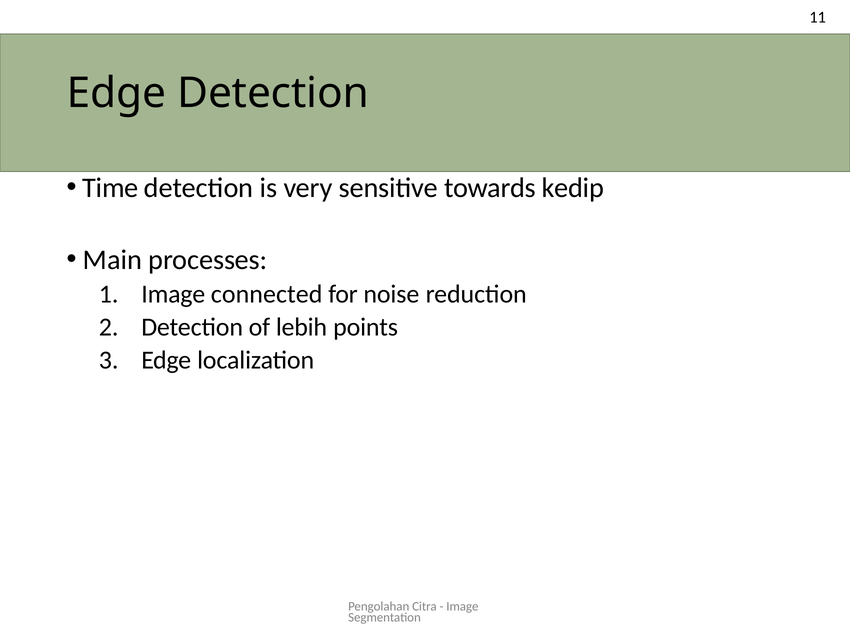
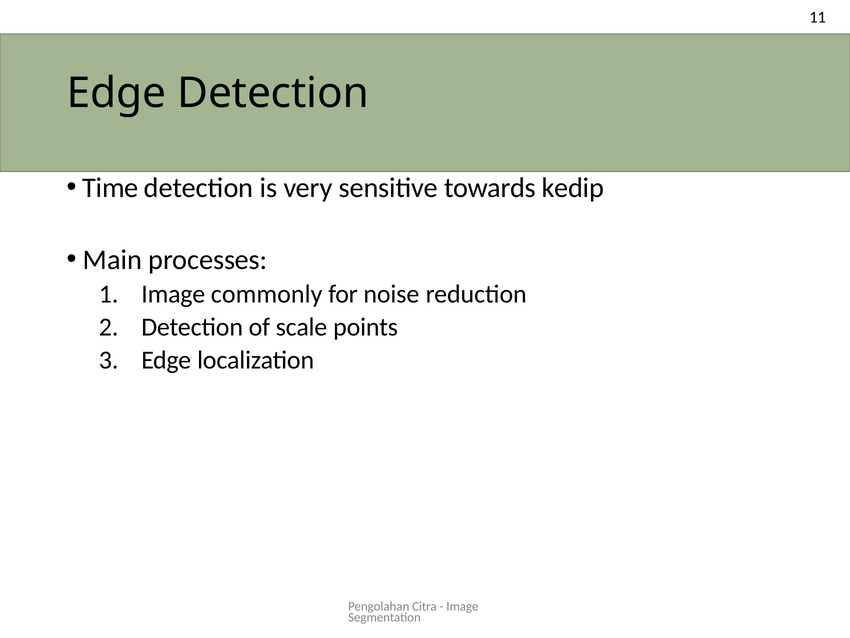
connected: connected -> commonly
lebih: lebih -> scale
